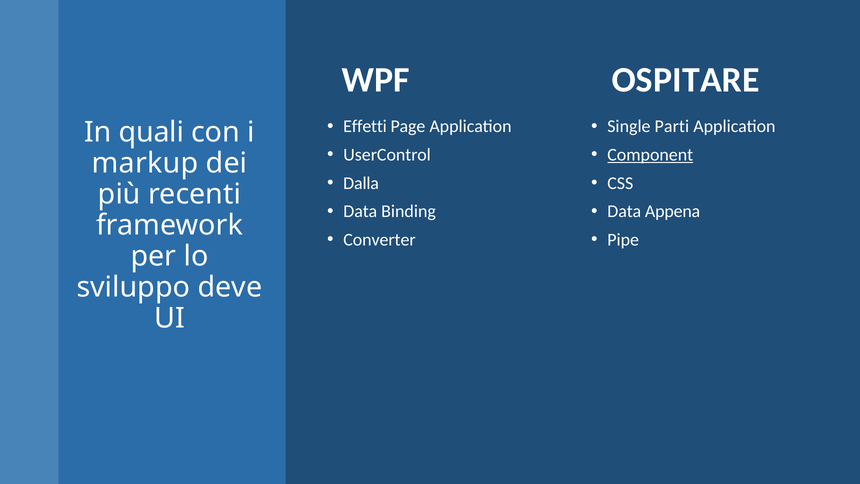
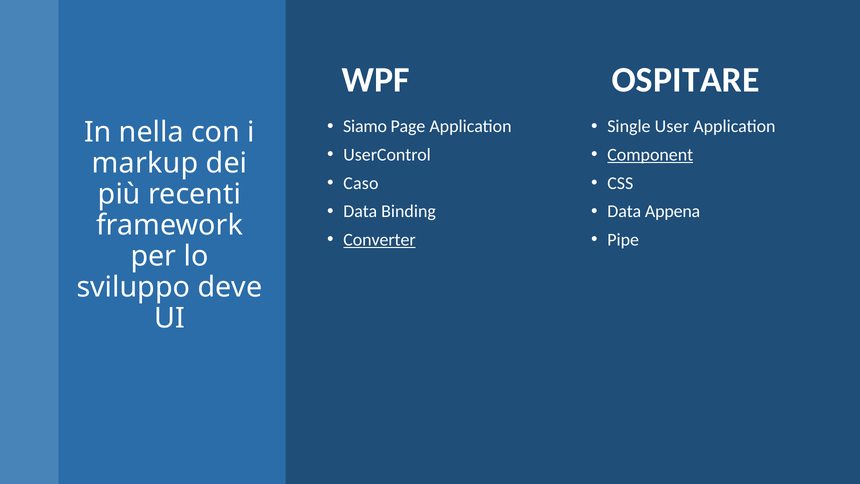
Effetti: Effetti -> Siamo
Parti: Parti -> User
quali: quali -> nella
Dalla: Dalla -> Caso
Converter underline: none -> present
